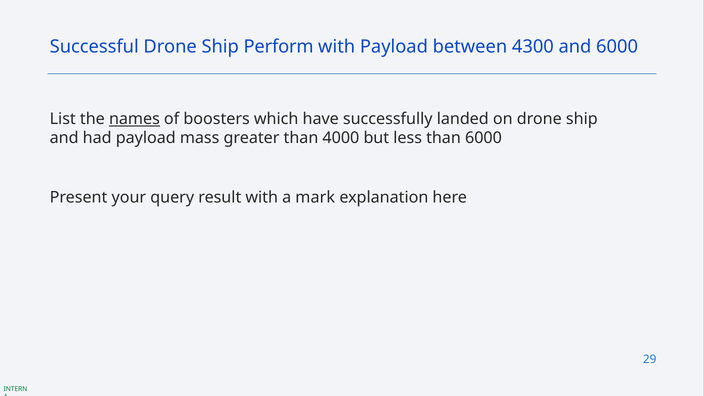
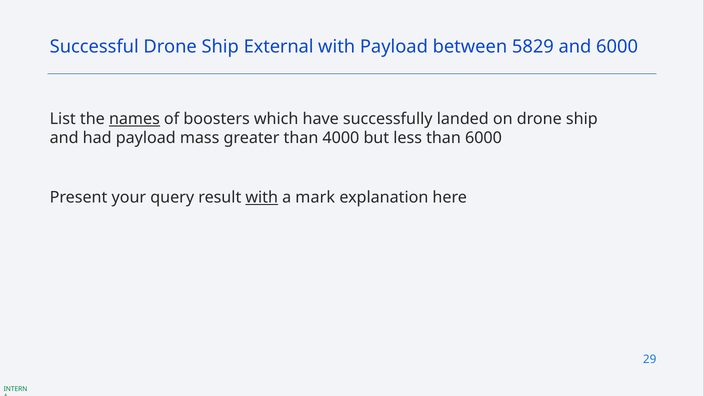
Perform: Perform -> External
4300: 4300 -> 5829
with at (262, 197) underline: none -> present
